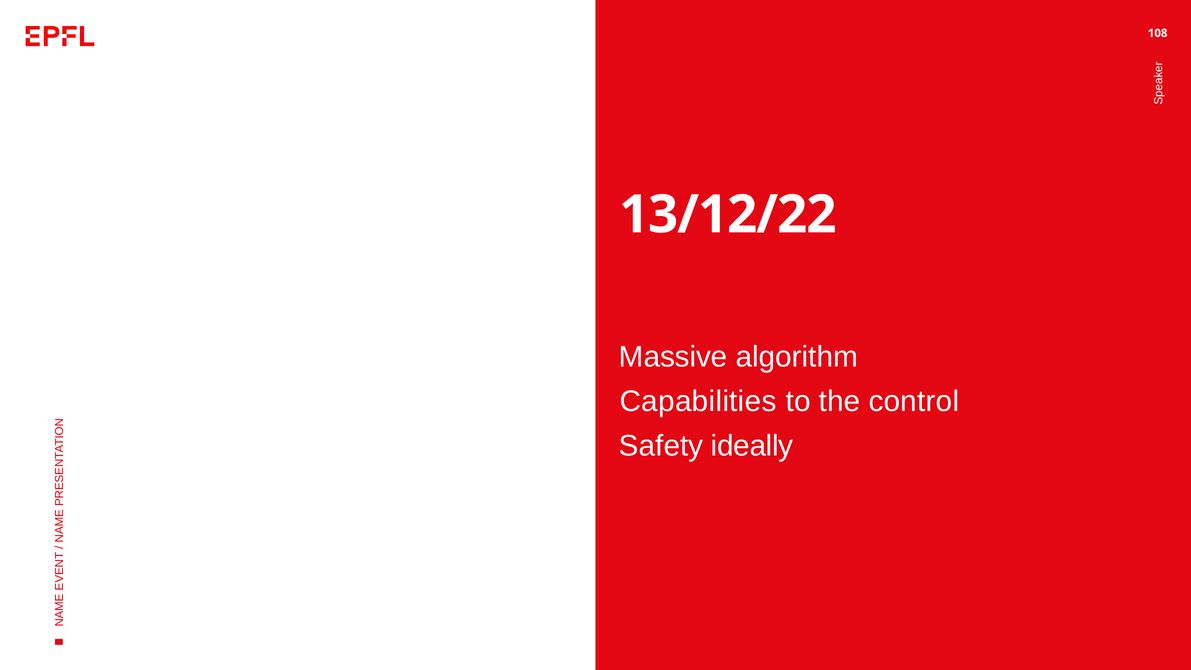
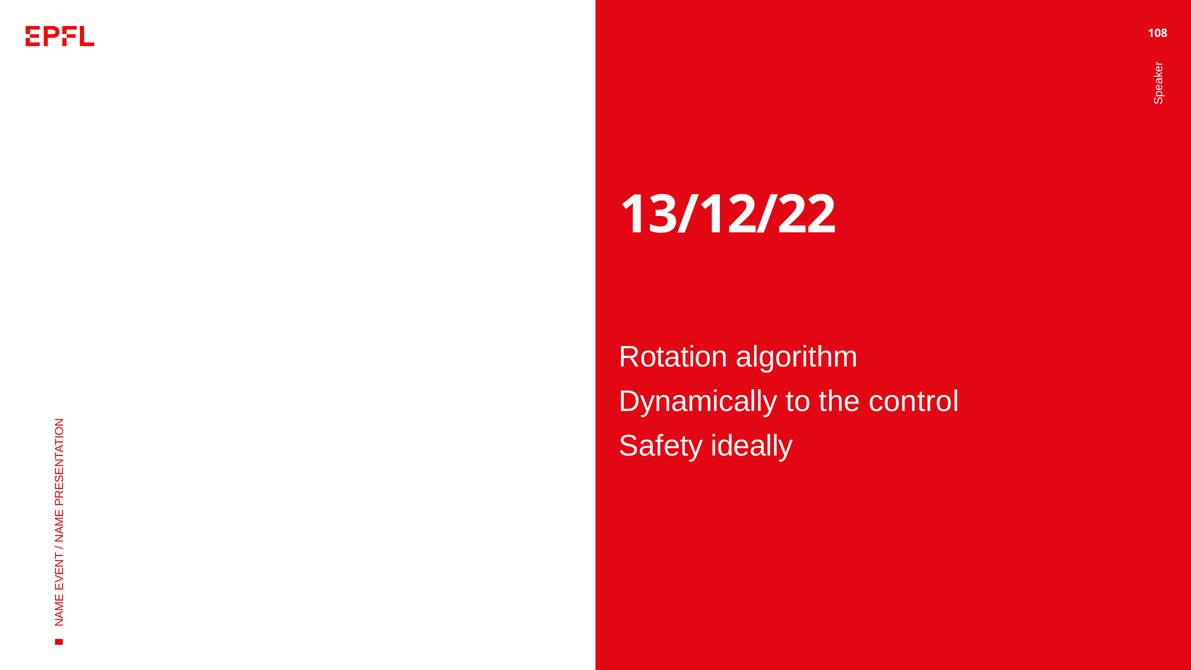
Massive: Massive -> Rotation
Capabilities: Capabilities -> Dynamically
